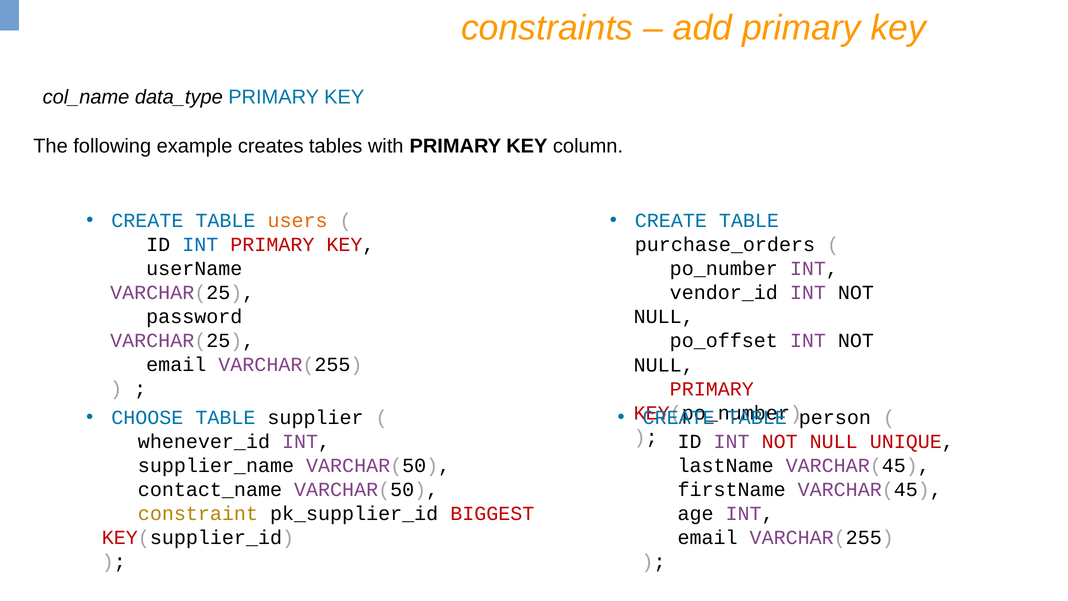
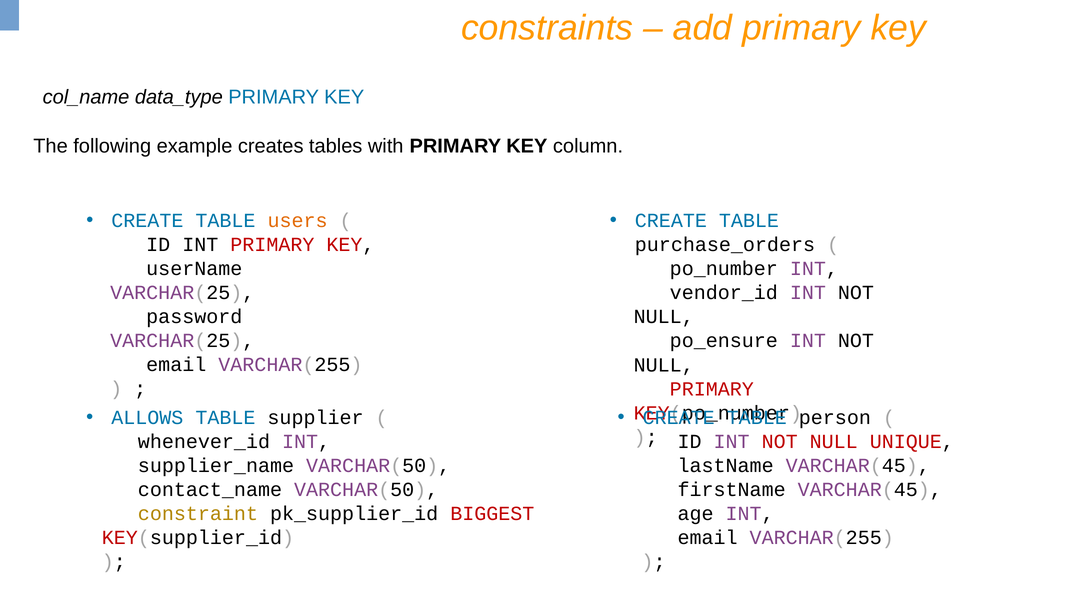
INT at (200, 244) colour: blue -> black
po_offset: po_offset -> po_ensure
CHOOSE: CHOOSE -> ALLOWS
